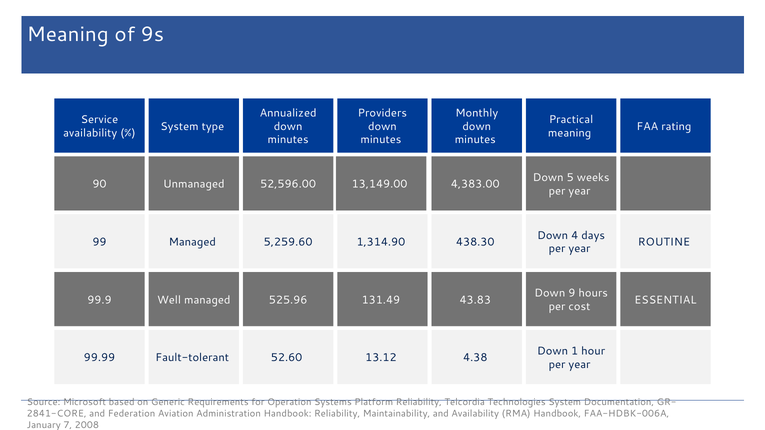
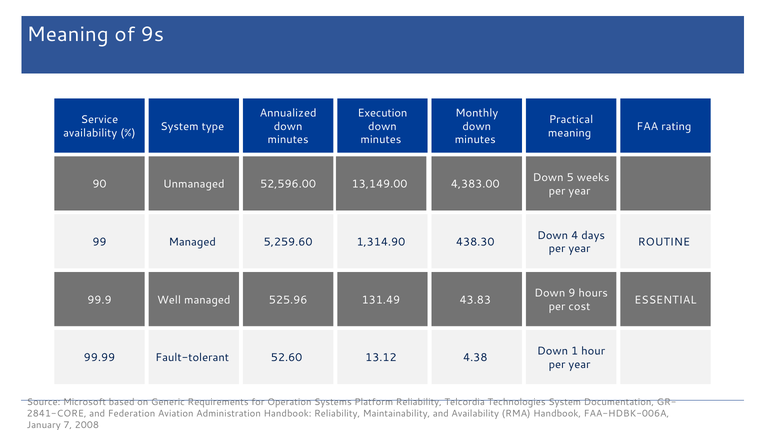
Providers: Providers -> Execution
